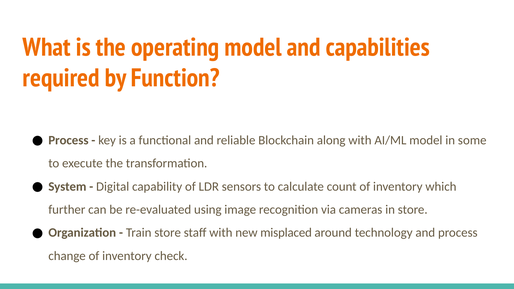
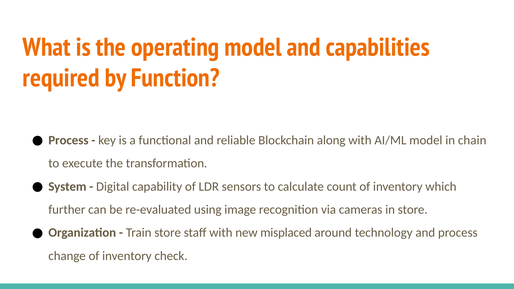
some: some -> chain
